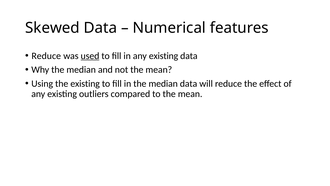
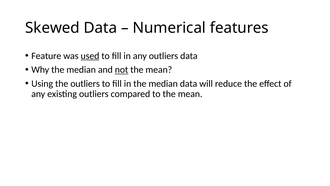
Reduce at (46, 56): Reduce -> Feature
in any existing: existing -> outliers
not underline: none -> present
the existing: existing -> outliers
